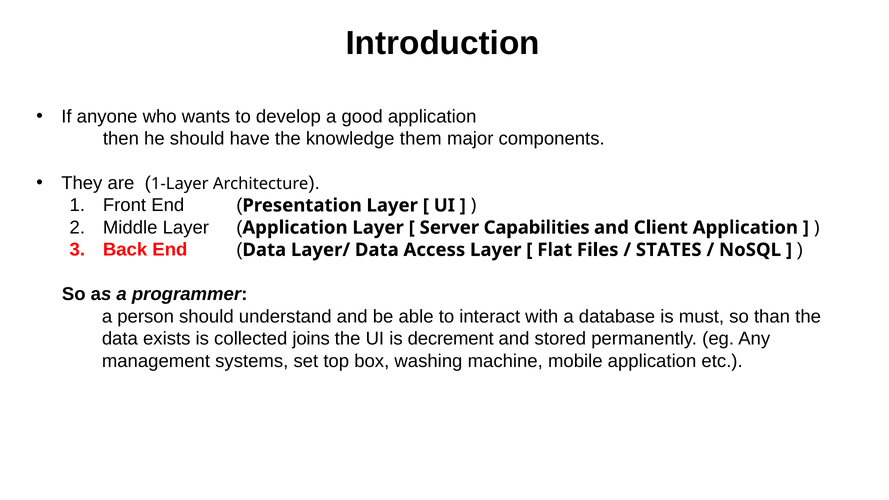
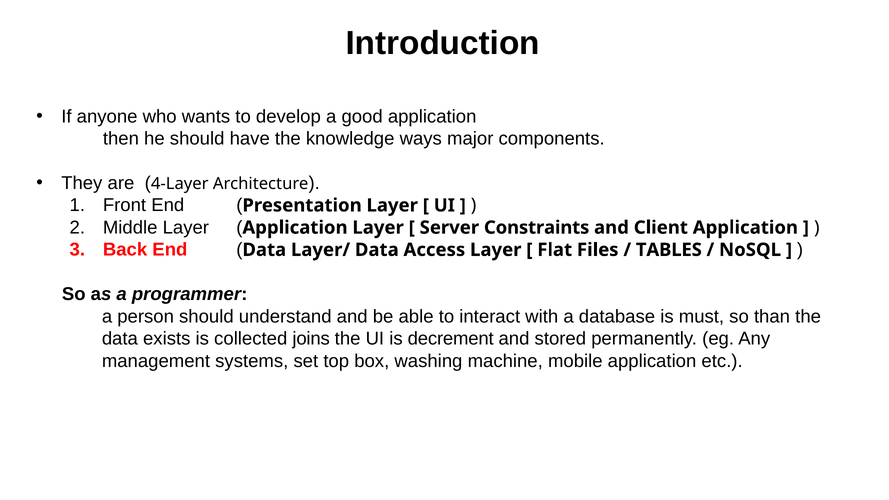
them: them -> ways
1-Layer: 1-Layer -> 4-Layer
Capabilities: Capabilities -> Constraints
STATES: STATES -> TABLES
